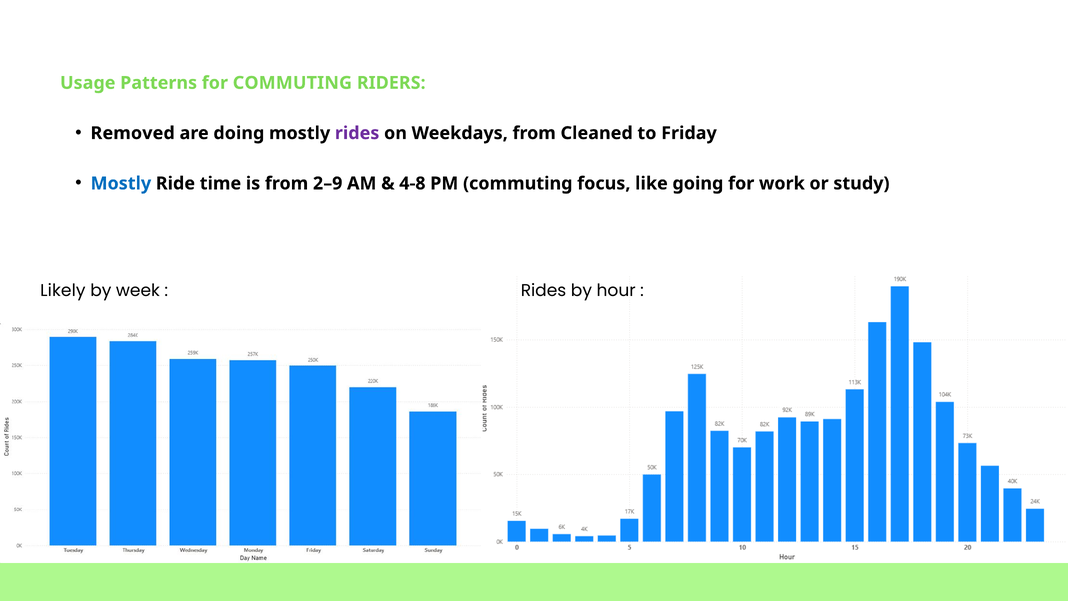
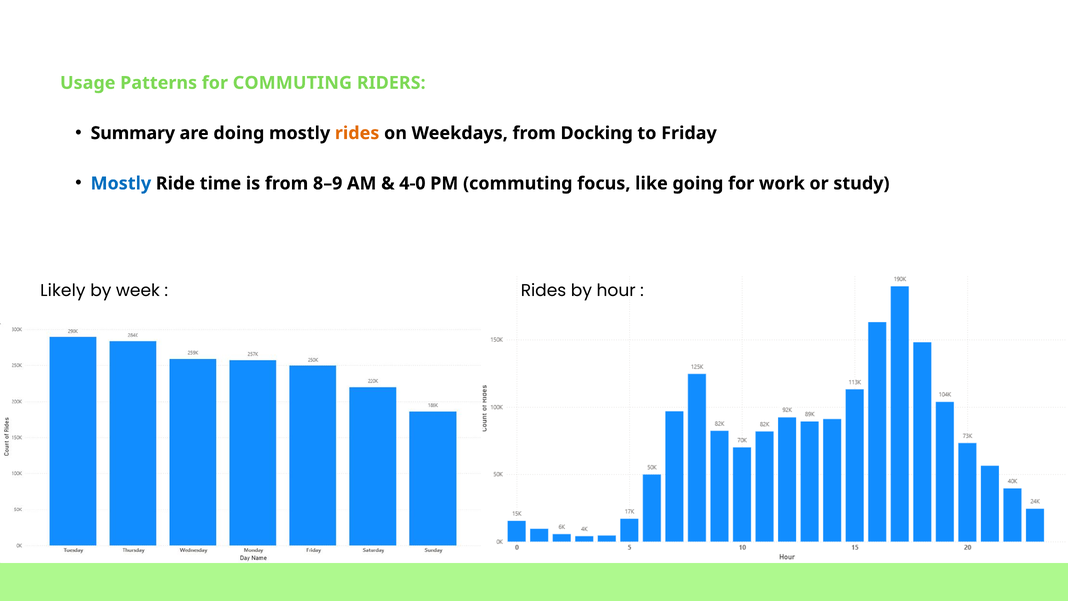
Removed: Removed -> Summary
rides at (357, 133) colour: purple -> orange
Cleaned: Cleaned -> Docking
2–9: 2–9 -> 8–9
4-8: 4-8 -> 4-0
